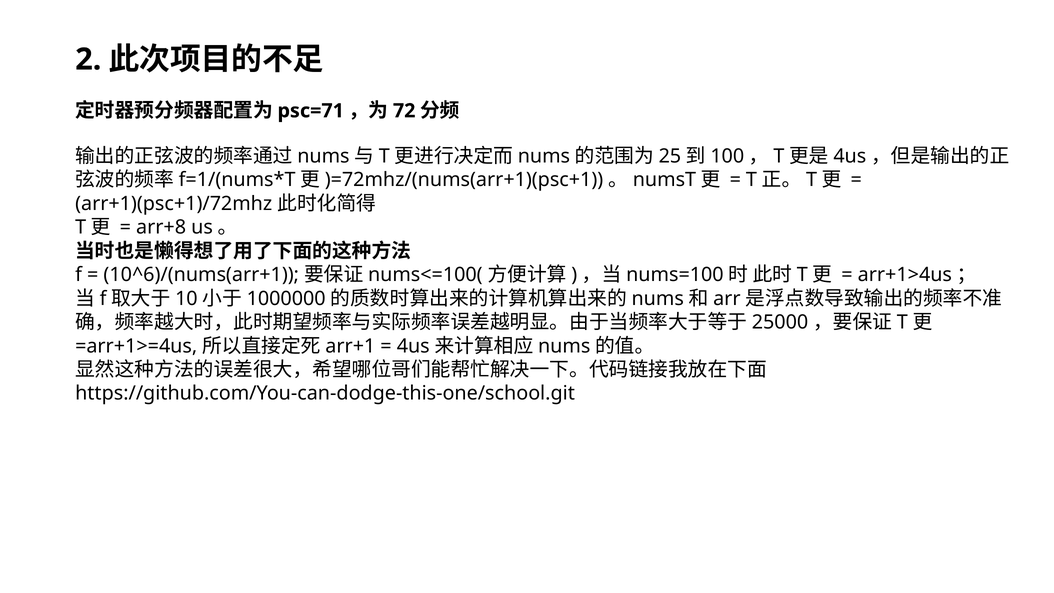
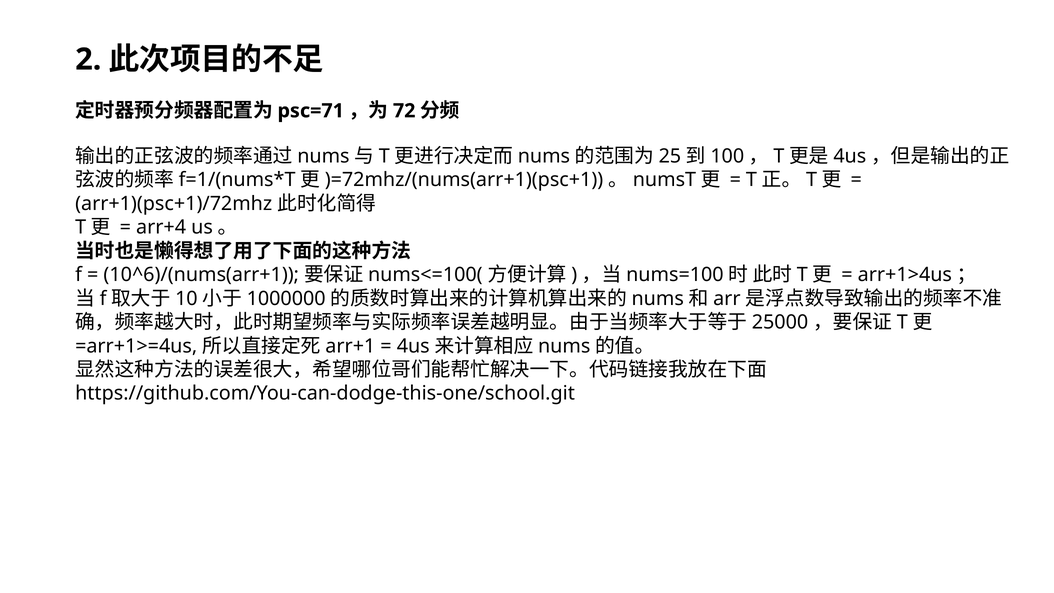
arr+8: arr+8 -> arr+4
